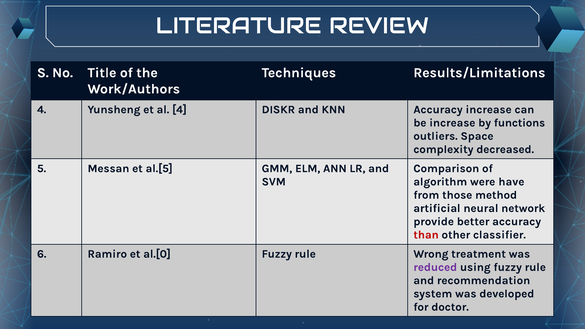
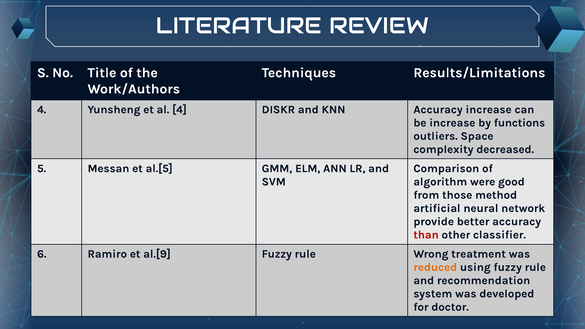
have: have -> good
al.[0: al.[0 -> al.[9
reduced colour: purple -> orange
